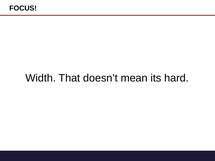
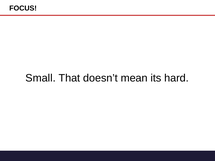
Width: Width -> Small
